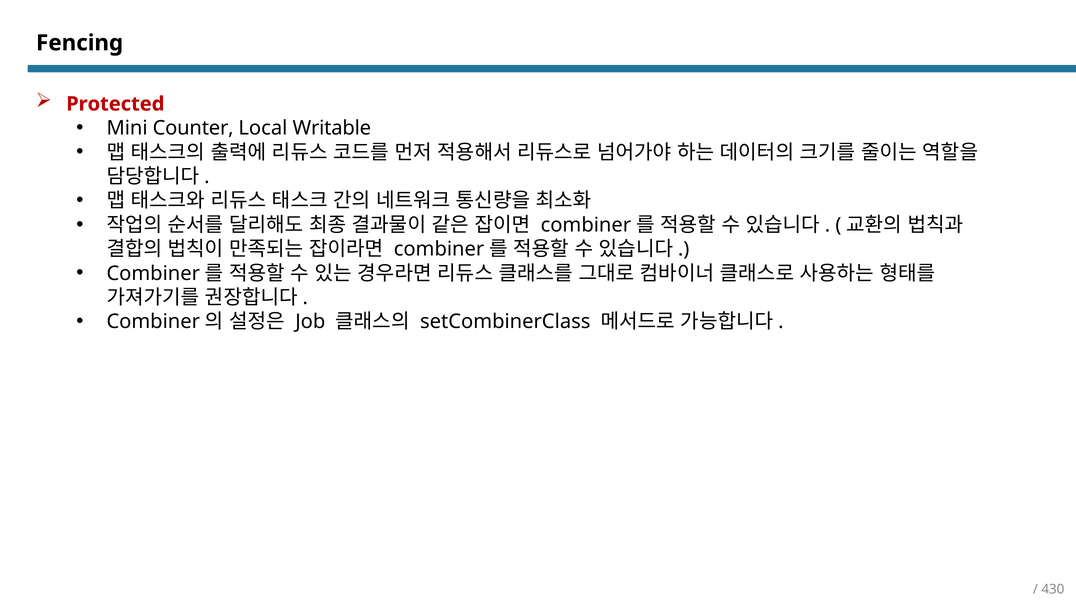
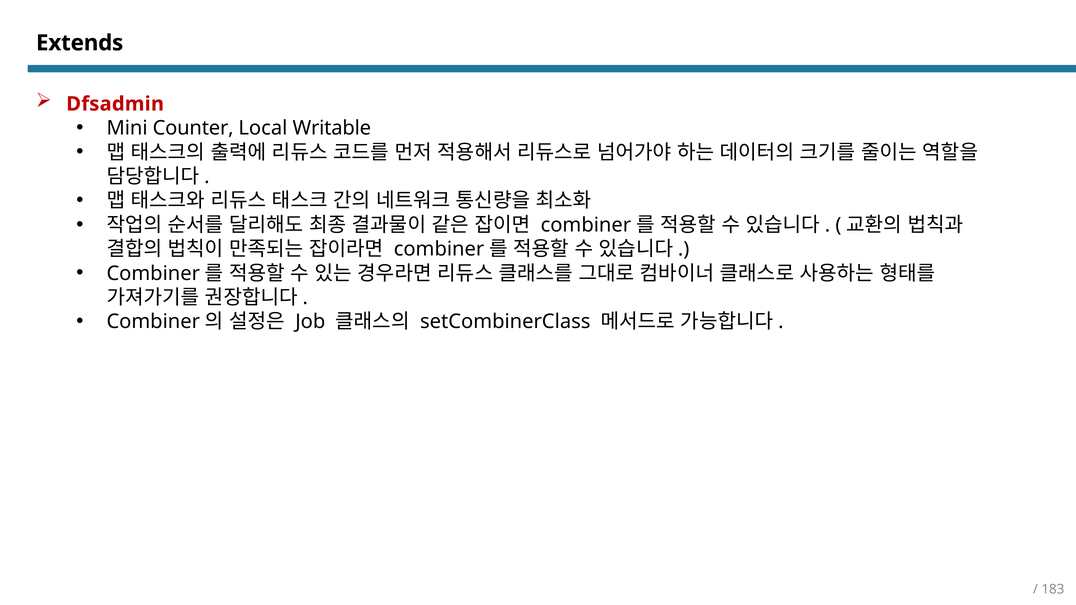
Fencing: Fencing -> Extends
Protected: Protected -> Dfsadmin
430: 430 -> 183
